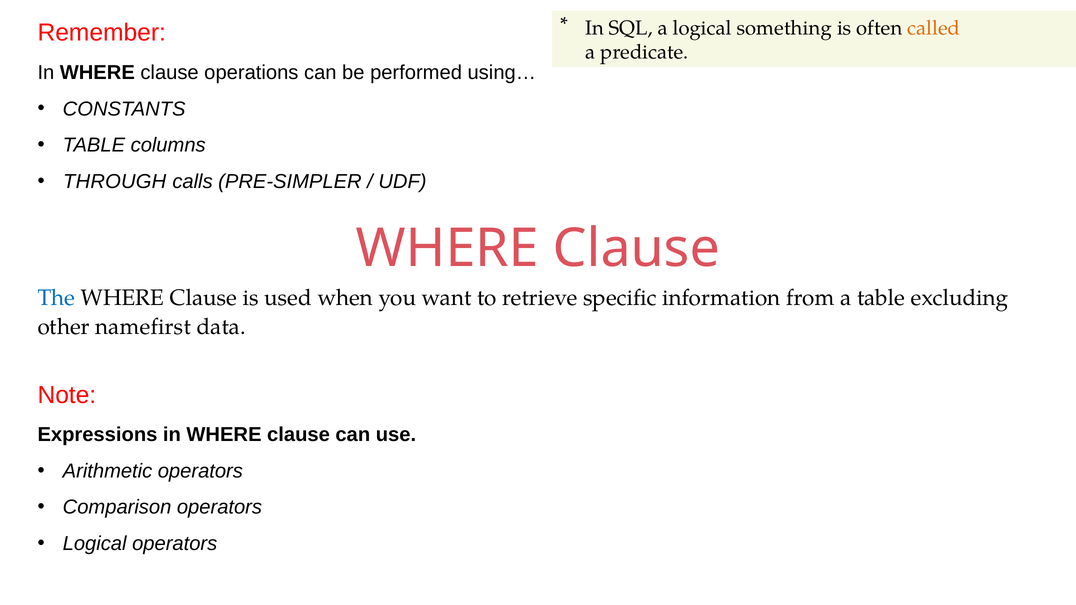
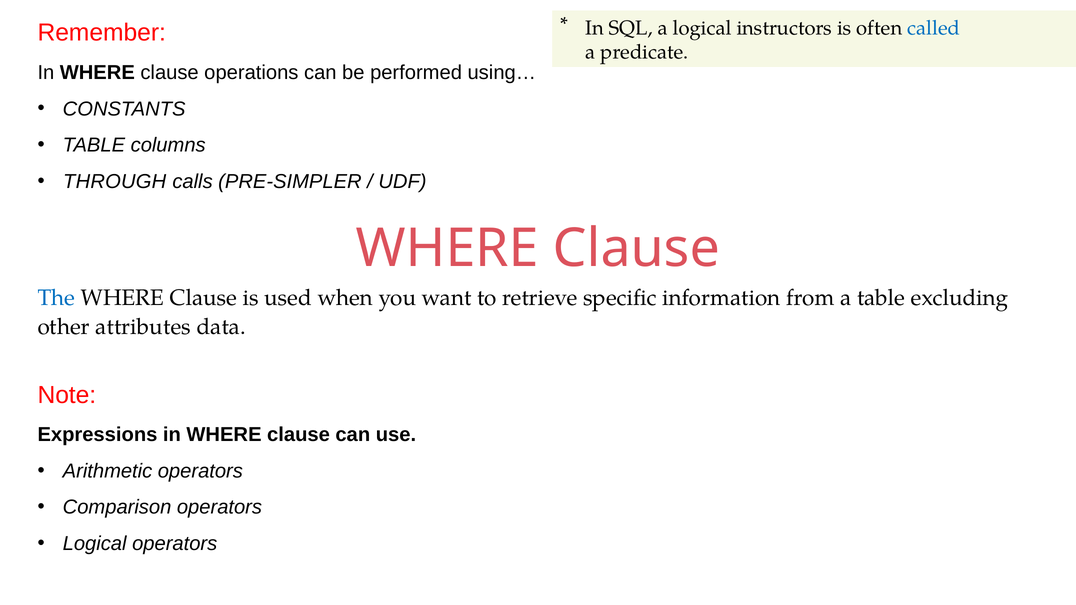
something: something -> instructors
called colour: orange -> blue
namefirst: namefirst -> attributes
